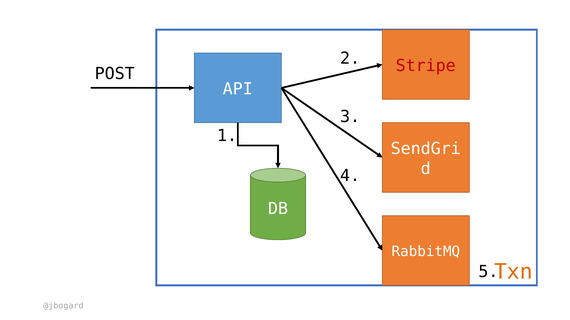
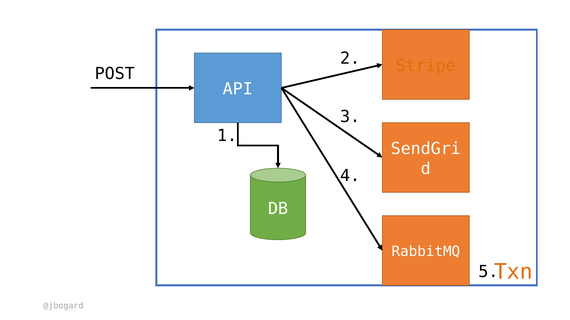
Stripe colour: red -> orange
